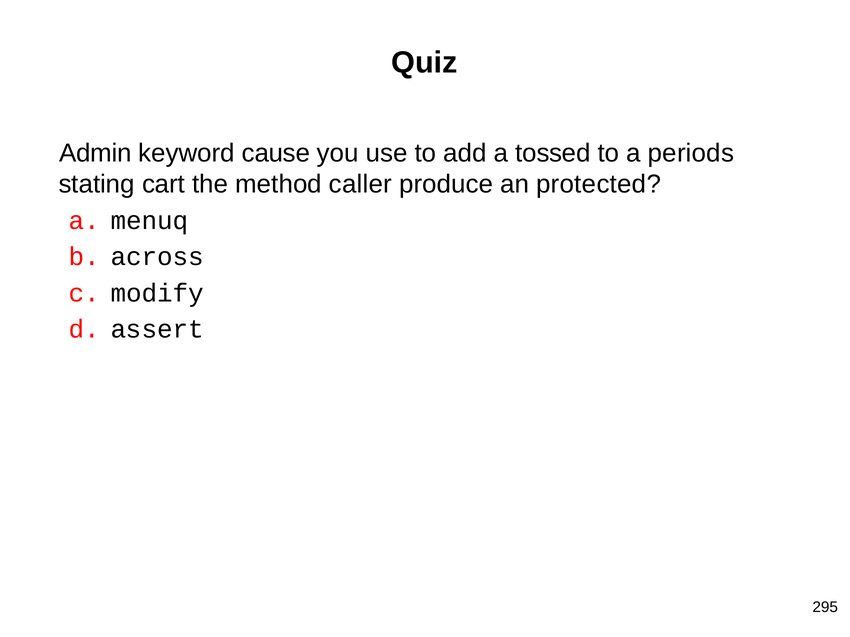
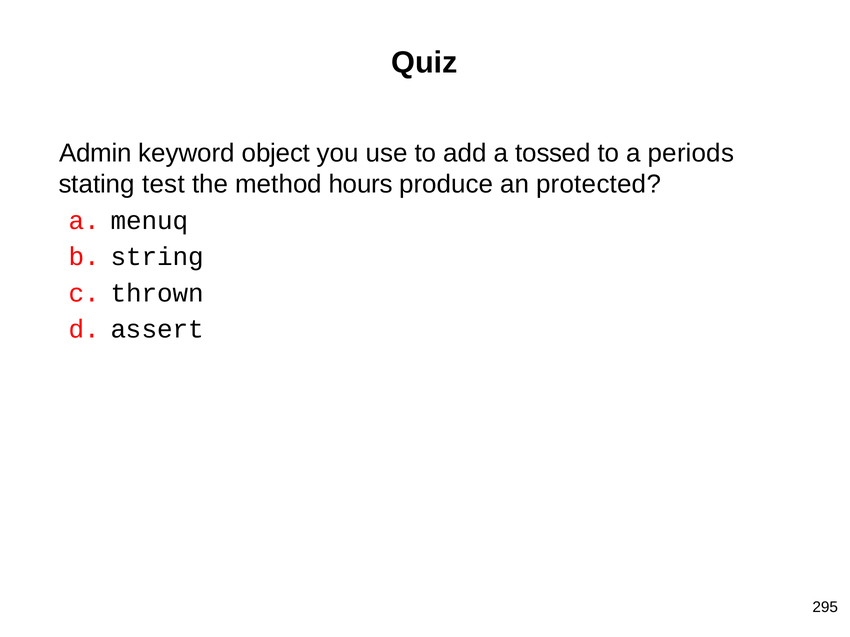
cause: cause -> object
cart: cart -> test
caller: caller -> hours
across: across -> string
modify: modify -> thrown
